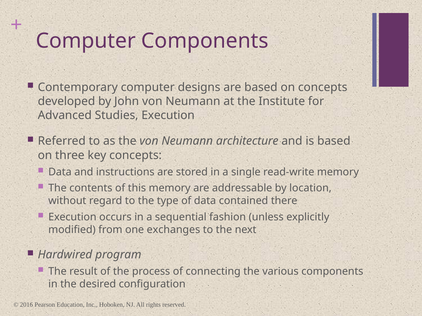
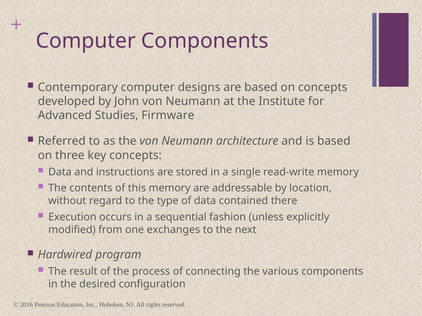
Studies Execution: Execution -> Firmware
